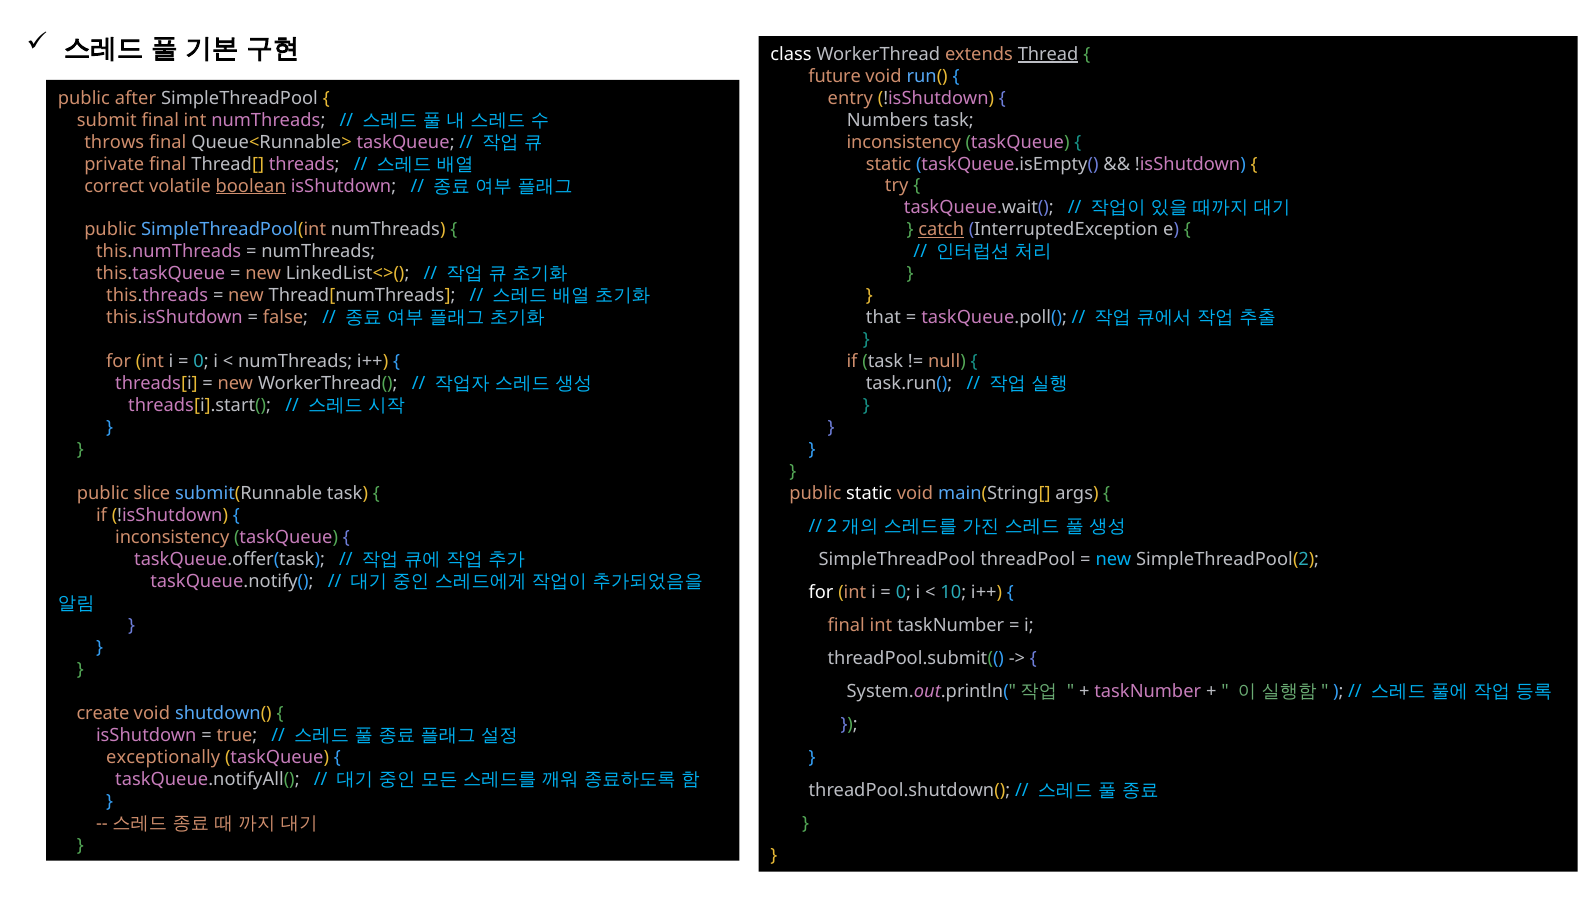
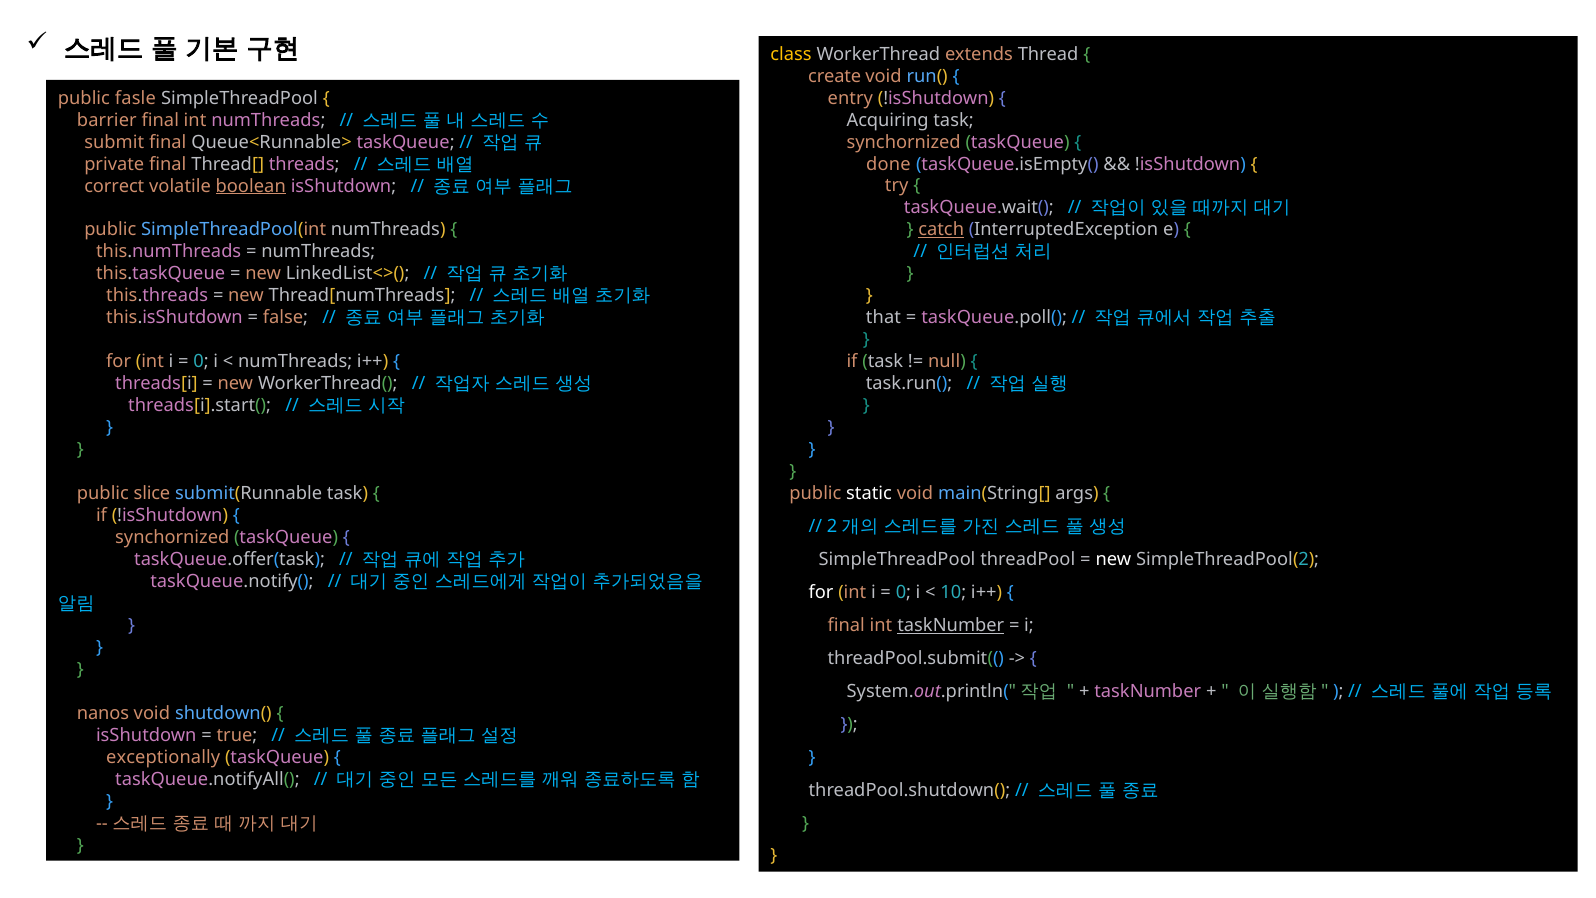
class colour: white -> yellow
Thread underline: present -> none
future: future -> create
after: after -> fasle
submit: submit -> barrier
Numbers: Numbers -> Acquiring
throws: throws -> submit
inconsistency at (904, 142): inconsistency -> synchornized
static at (889, 164): static -> done
inconsistency at (172, 537): inconsistency -> synchornized
new at (1113, 559) colour: light blue -> white
taskNumber at (951, 625) underline: none -> present
create: create -> nanos
